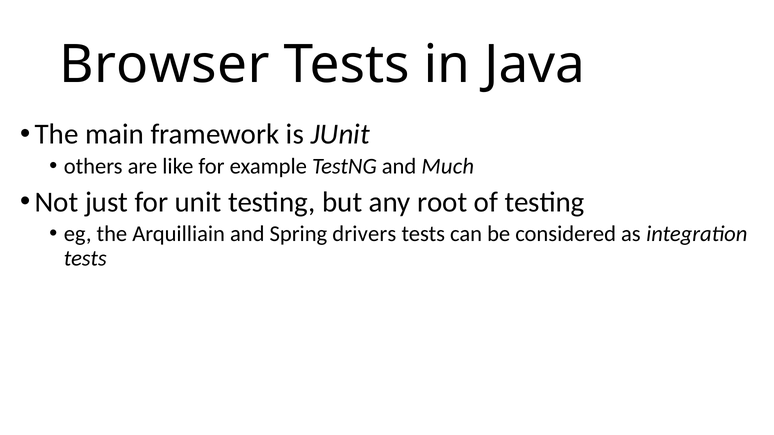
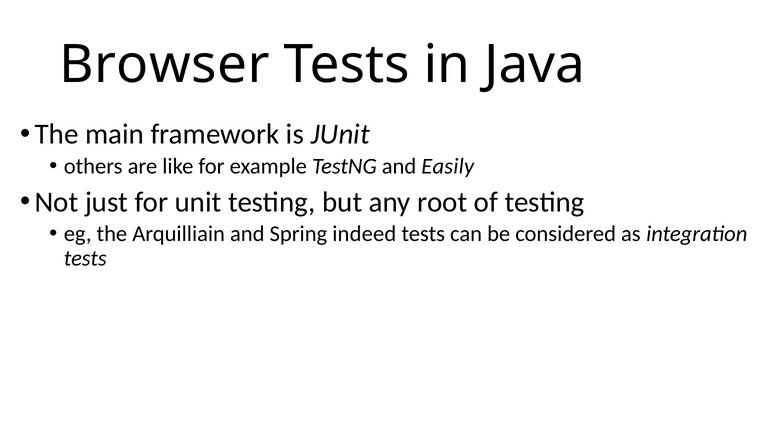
Much: Much -> Easily
drivers: drivers -> indeed
